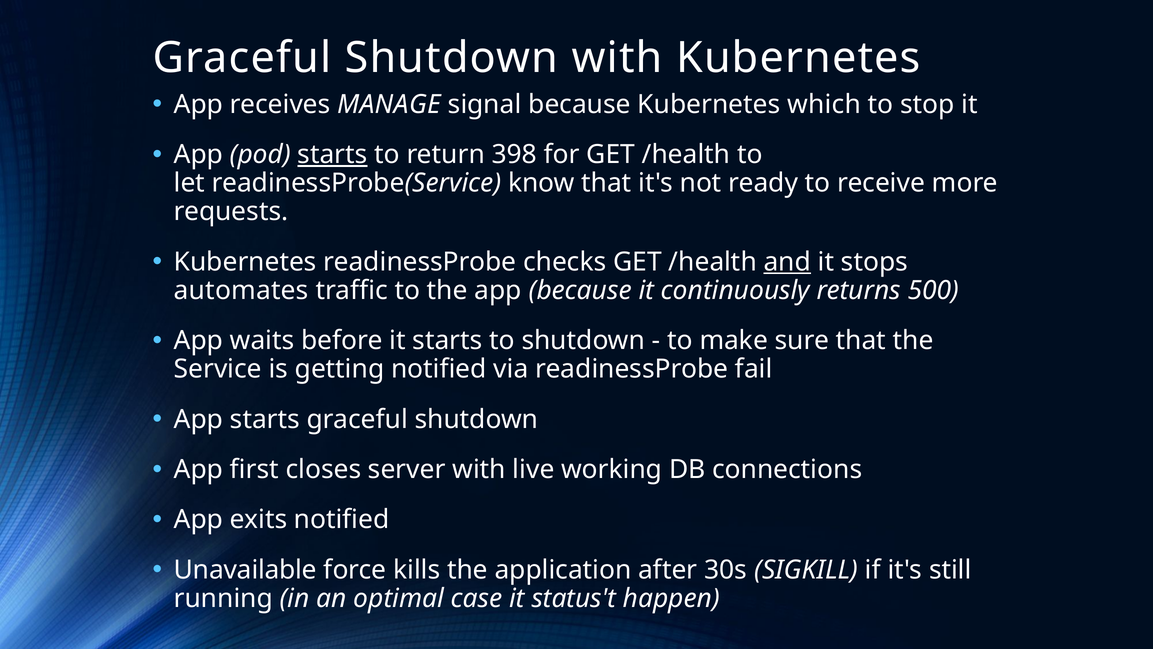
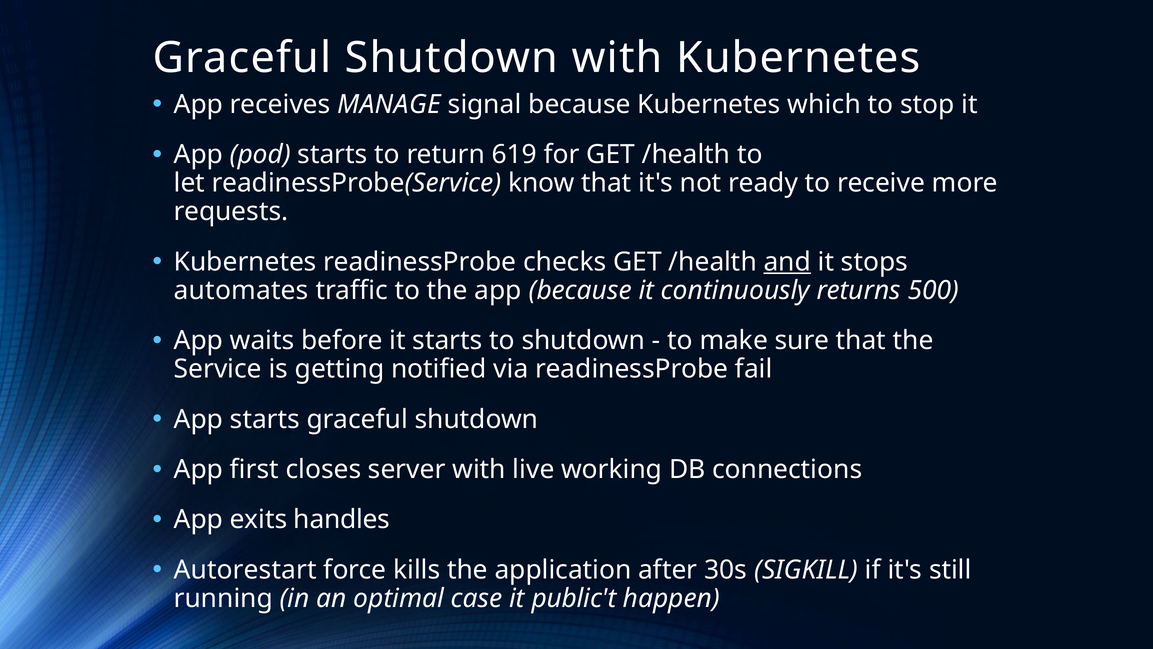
starts at (332, 155) underline: present -> none
398: 398 -> 619
exits notified: notified -> handles
Unavailable: Unavailable -> Autorestart
status't: status't -> public't
